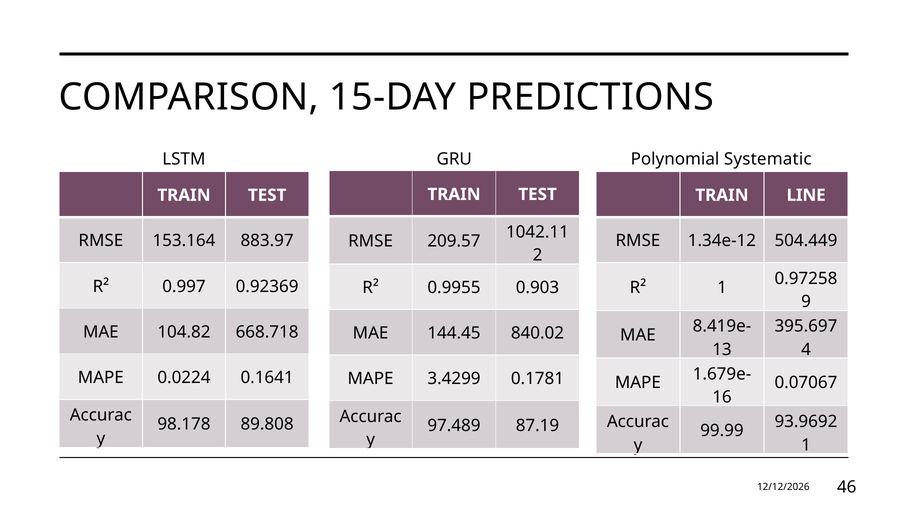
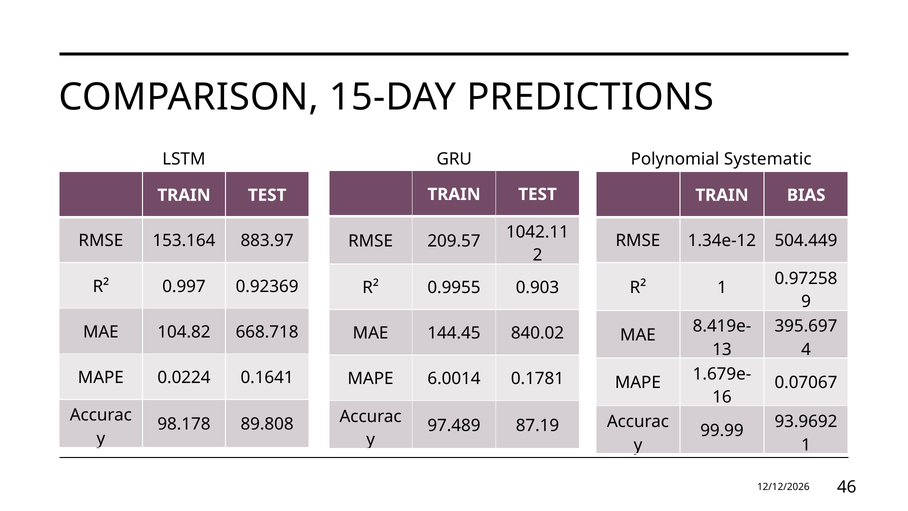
LINE: LINE -> BIAS
3.4299: 3.4299 -> 6.0014
